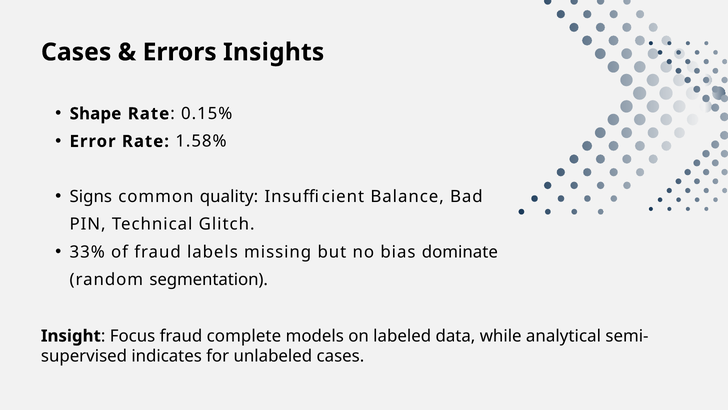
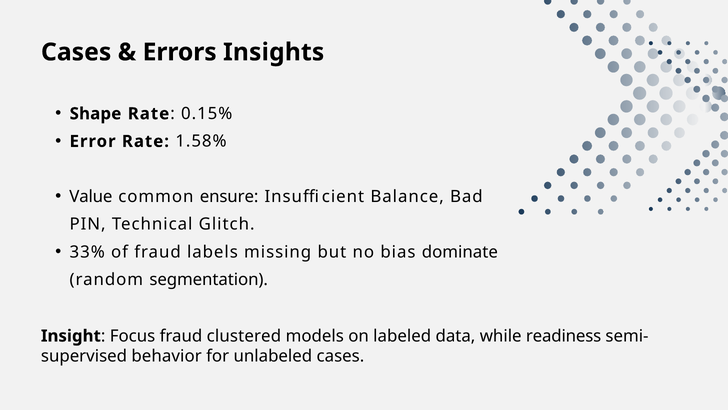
Signs: Signs -> Value
quality: quality -> ensure
complete: complete -> clustered
analytical: analytical -> readiness
indicates: indicates -> behavior
